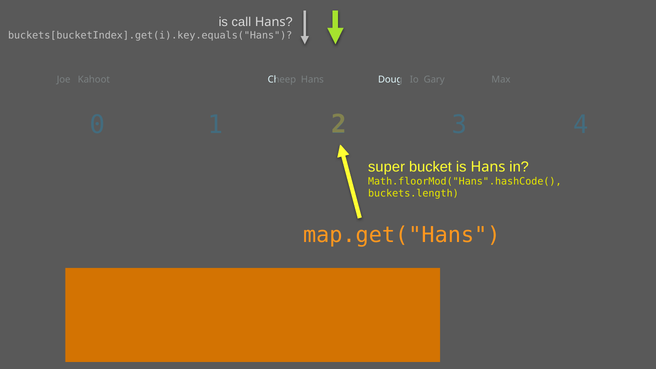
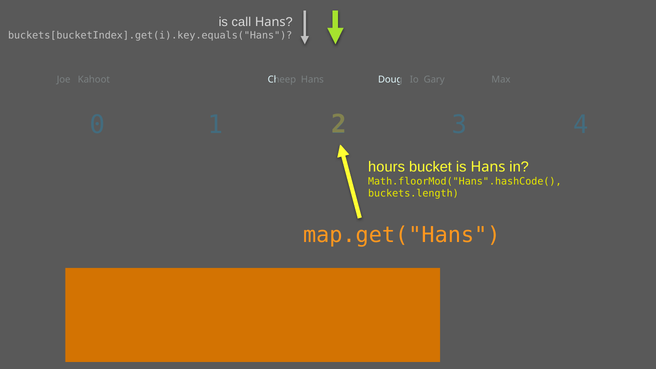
super: super -> hours
